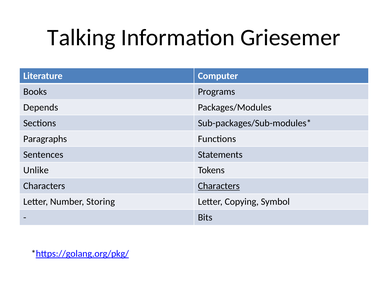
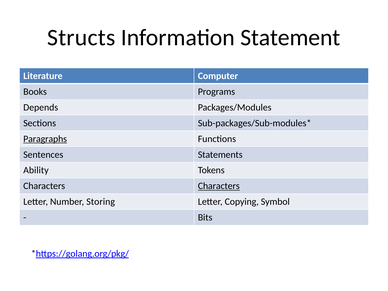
Talking: Talking -> Structs
Griesemer: Griesemer -> Statement
Paragraphs underline: none -> present
Unlike: Unlike -> Ability
